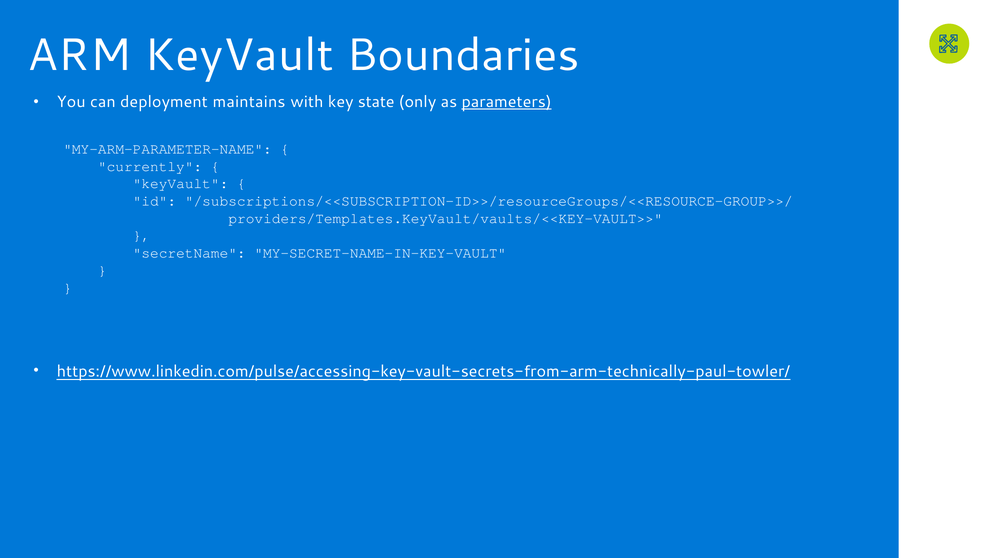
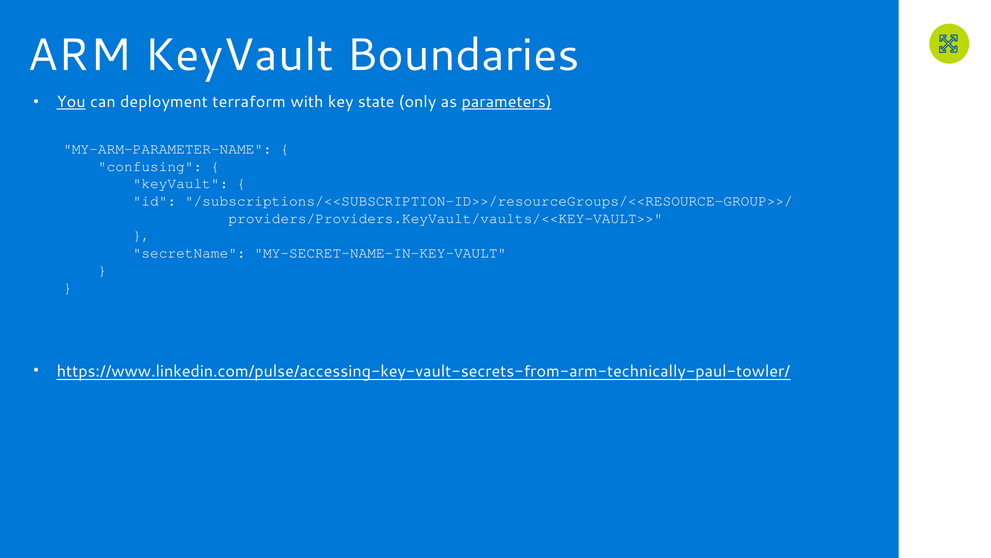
You underline: none -> present
maintains: maintains -> terraform
currently: currently -> confusing
providers/Templates.KeyVault/vaults/<<KEY-VAULT>>: providers/Templates.KeyVault/vaults/<<KEY-VAULT>> -> providers/Providers.KeyVault/vaults/<<KEY-VAULT>>
